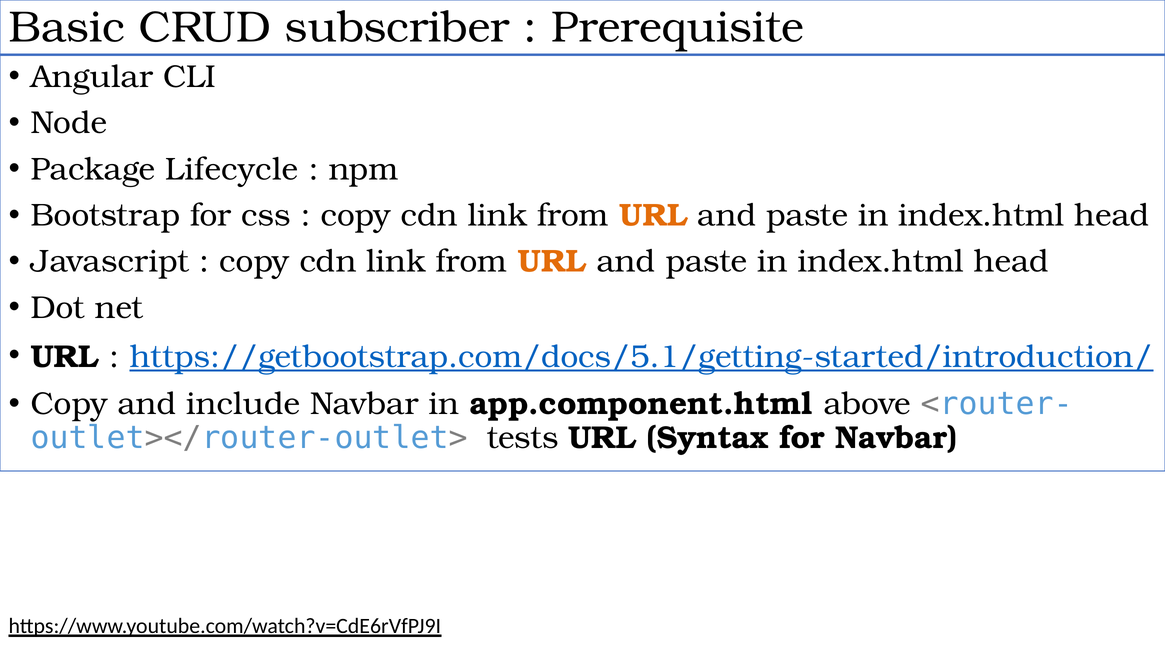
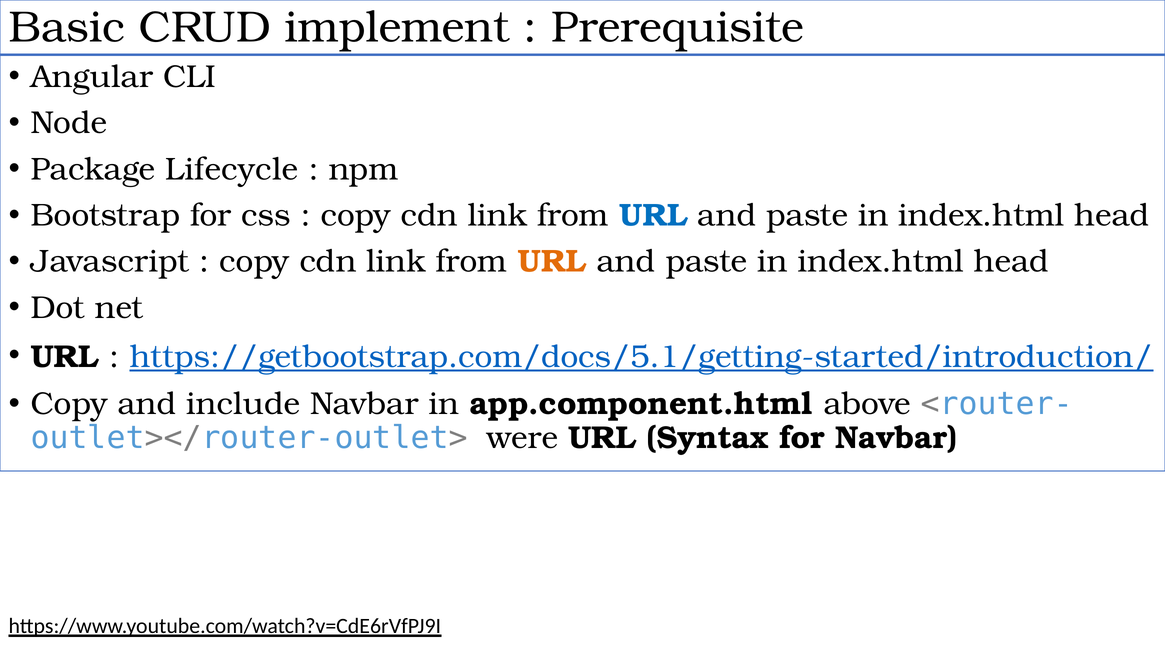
subscriber: subscriber -> implement
URL at (653, 215) colour: orange -> blue
tests: tests -> were
